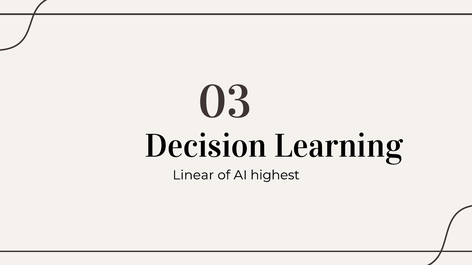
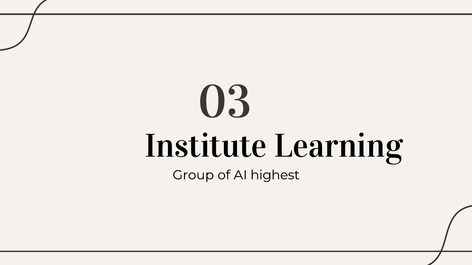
Decision: Decision -> Institute
Linear: Linear -> Group
